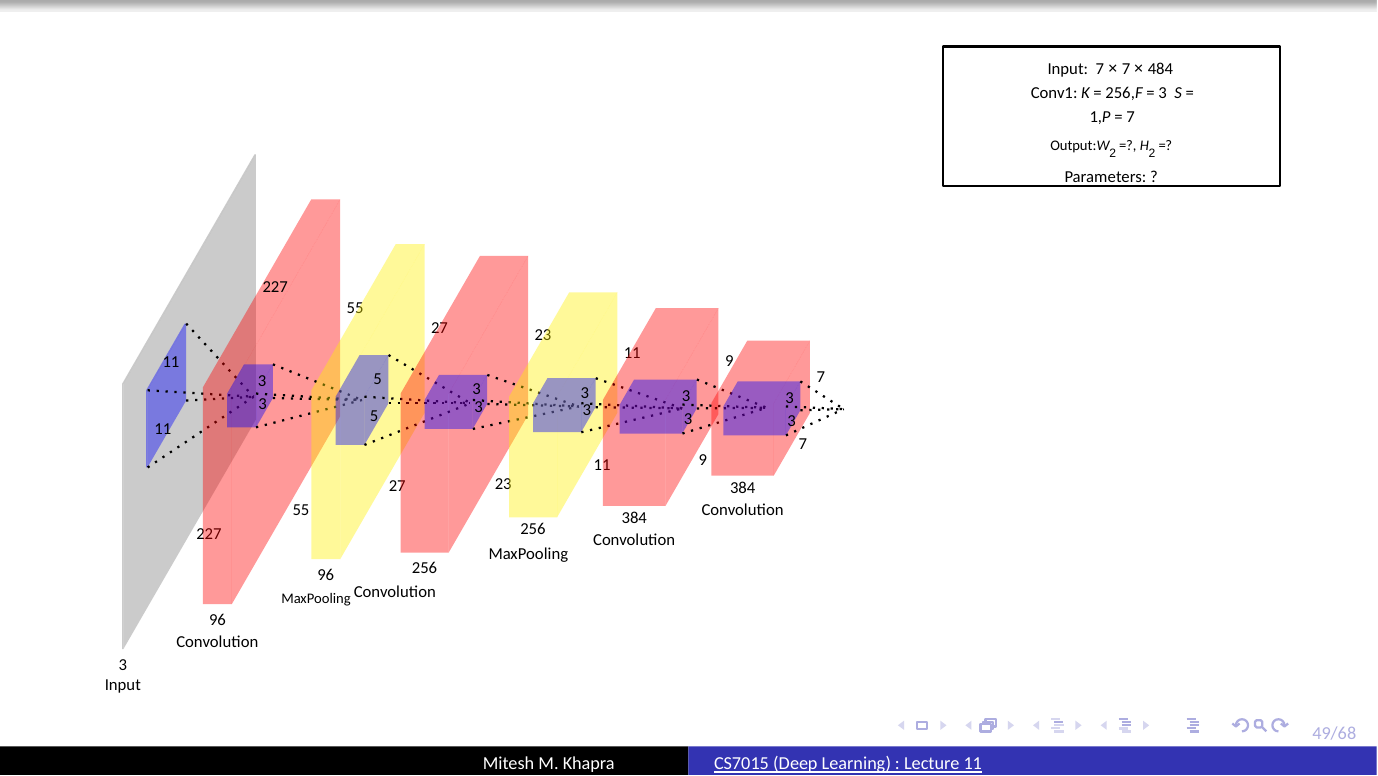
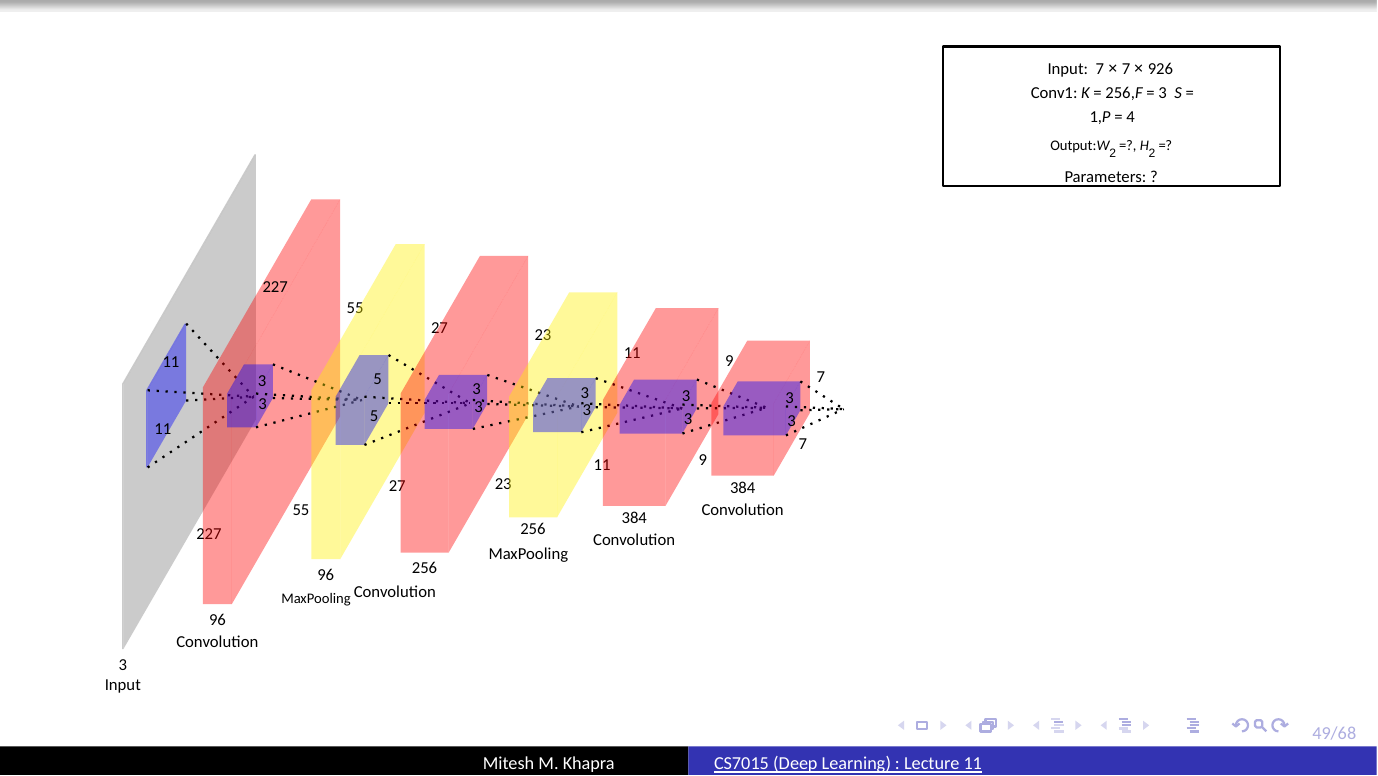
484: 484 -> 926
7 at (1131, 117): 7 -> 4
